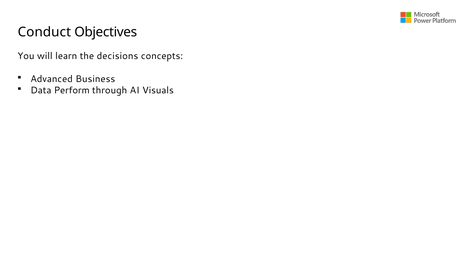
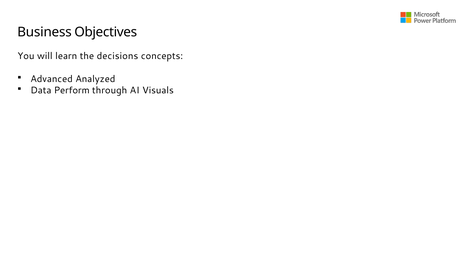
Conduct: Conduct -> Business
Business: Business -> Analyzed
